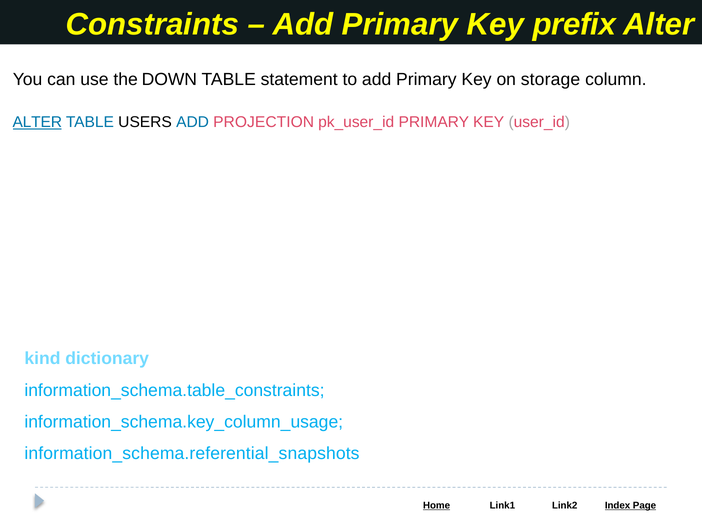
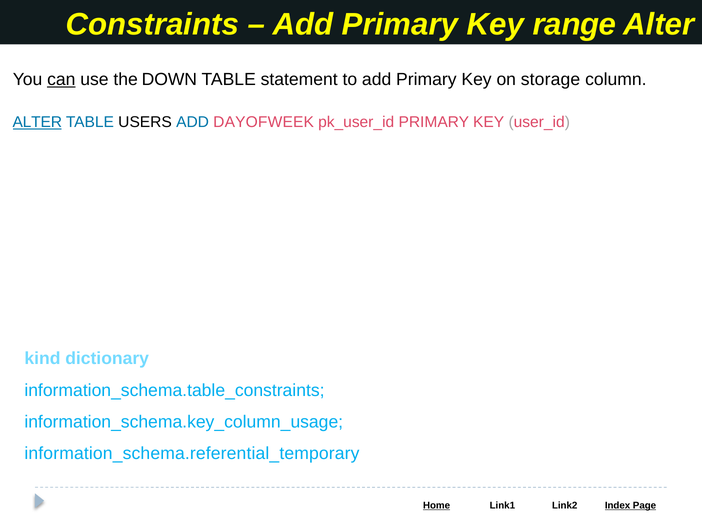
prefix: prefix -> range
can underline: none -> present
PROJECTION: PROJECTION -> DAYOFWEEK
information_schema.referential_snapshots: information_schema.referential_snapshots -> information_schema.referential_temporary
